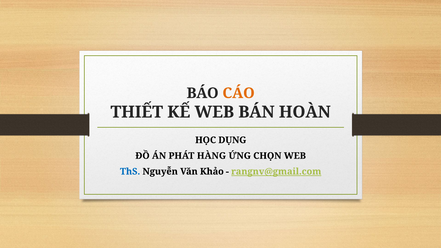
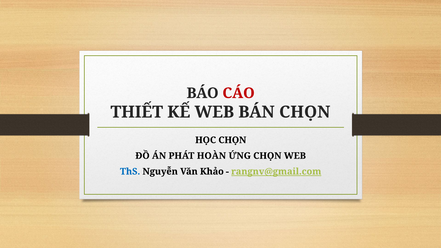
CÁO colour: orange -> red
BÁN HOÀN: HOÀN -> CHỌN
HỌC DỤNG: DỤNG -> CHỌN
HÀNG: HÀNG -> HOÀN
